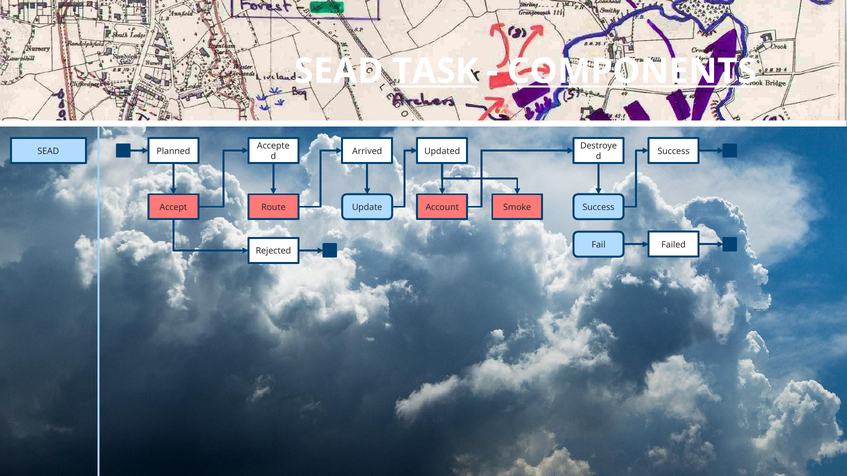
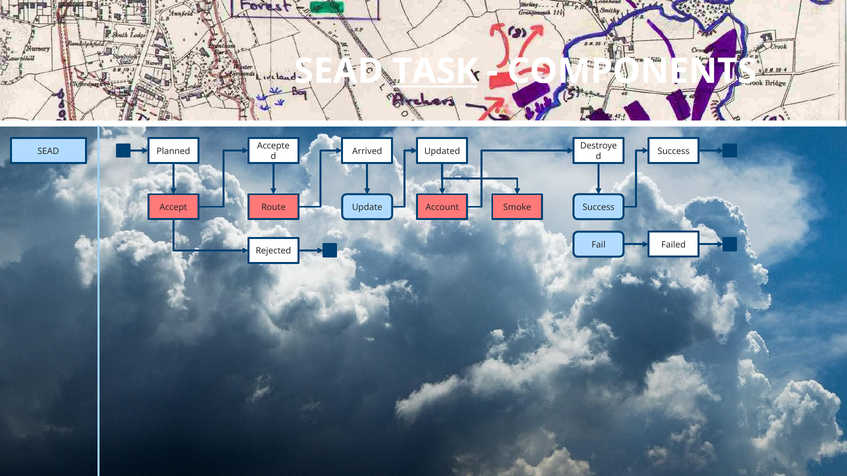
COMPONENTS underline: present -> none
